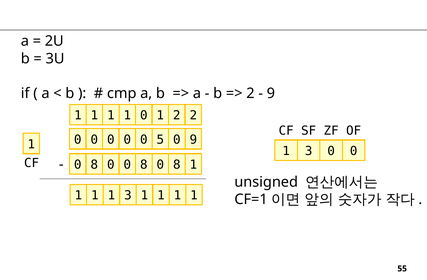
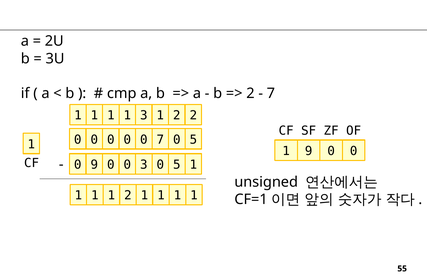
9 at (271, 94): 9 -> 7
1 0: 0 -> 3
0 5: 5 -> 7
9 at (193, 140): 9 -> 5
3 at (309, 151): 3 -> 9
8 at (94, 165): 8 -> 9
0 0 8: 8 -> 3
8 at (177, 165): 8 -> 5
3 at (128, 196): 3 -> 2
